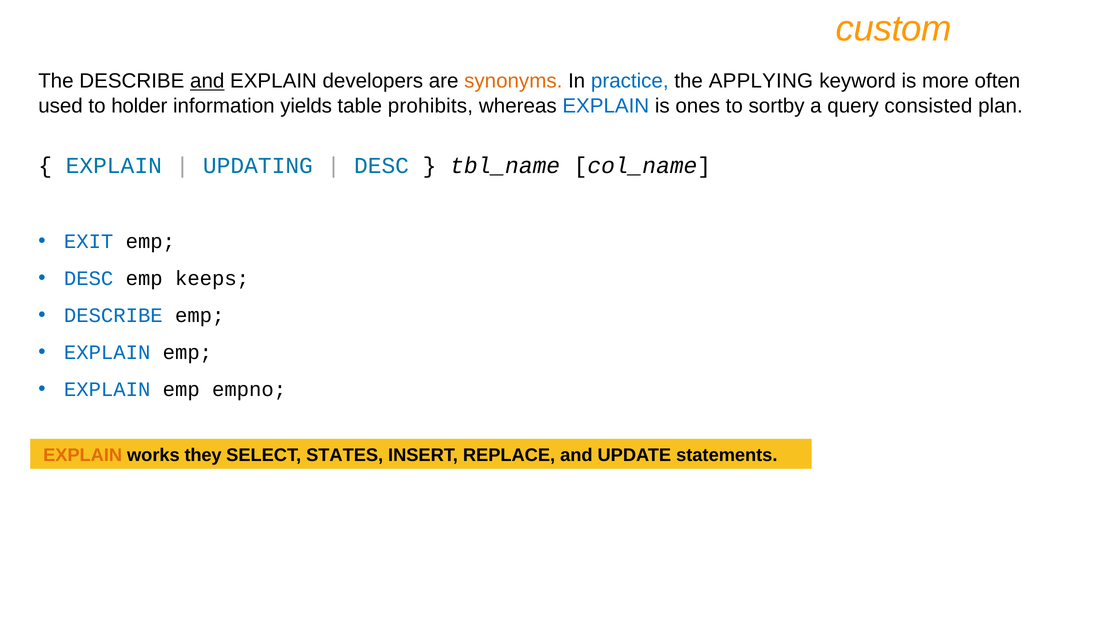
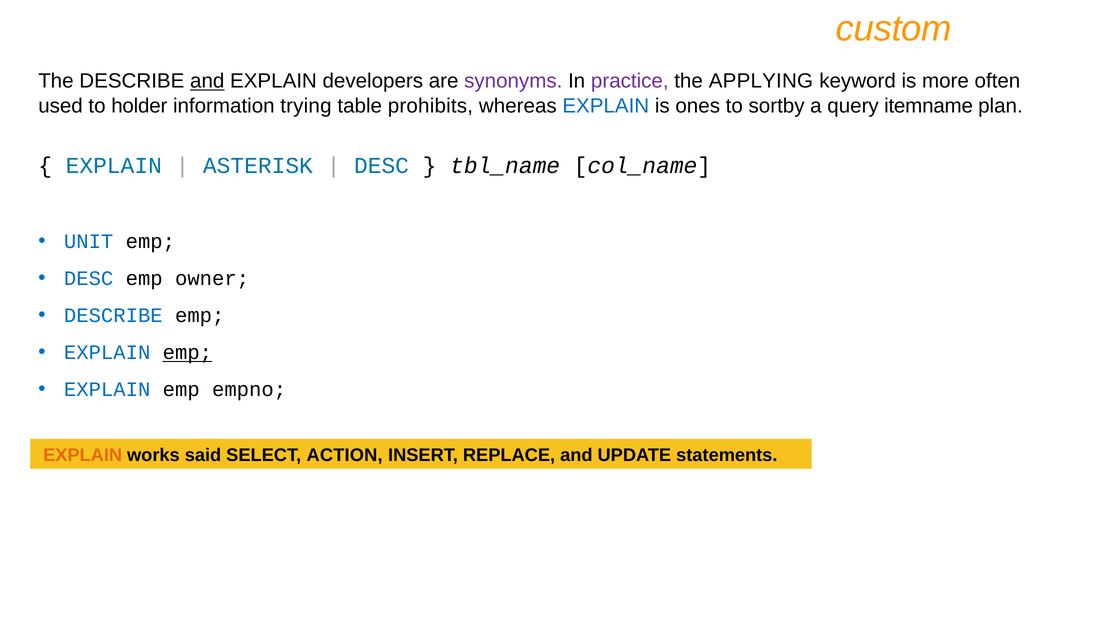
synonyms colour: orange -> purple
practice colour: blue -> purple
yields: yields -> trying
consisted: consisted -> itemname
UPDATING: UPDATING -> ASTERISK
EXIT: EXIT -> UNIT
keeps: keeps -> owner
emp at (187, 353) underline: none -> present
they: they -> said
STATES: STATES -> ACTION
